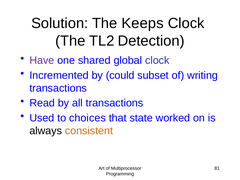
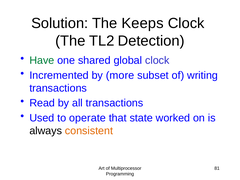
Have colour: purple -> green
could: could -> more
choices: choices -> operate
